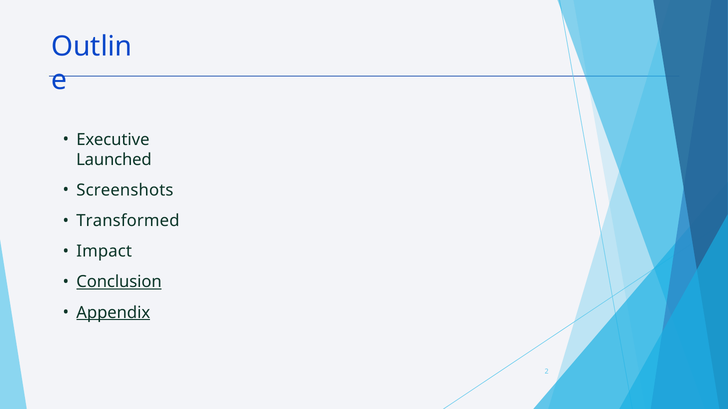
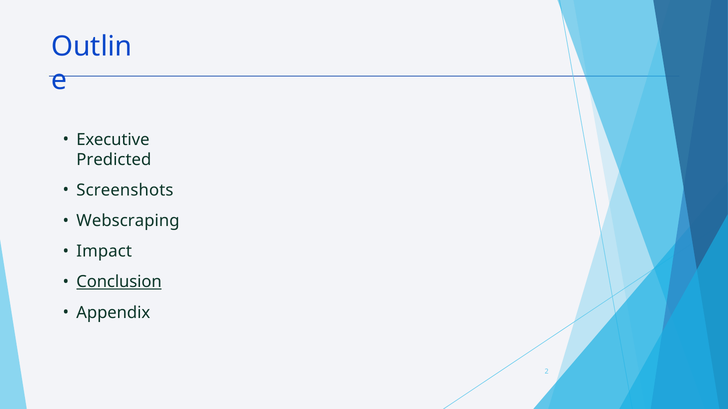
Launched: Launched -> Predicted
Transformed: Transformed -> Webscraping
Appendix underline: present -> none
